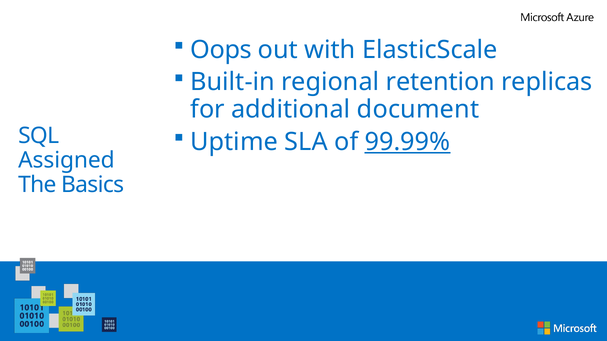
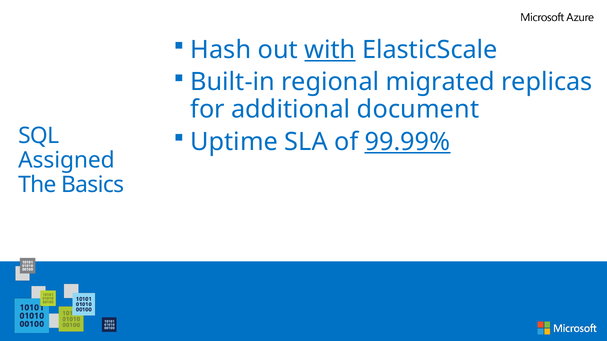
Oops: Oops -> Hash
with underline: none -> present
retention: retention -> migrated
